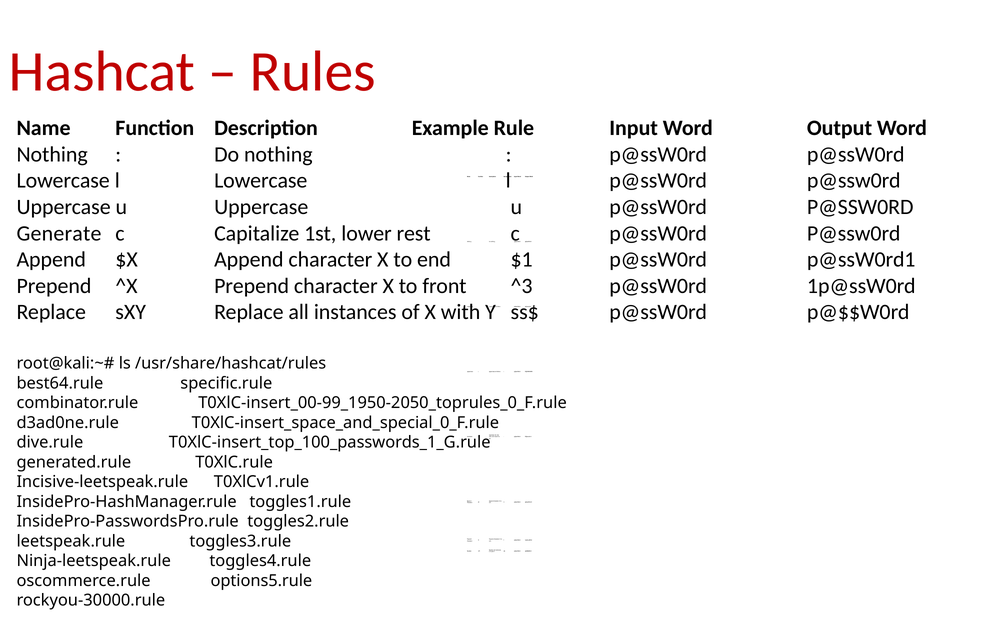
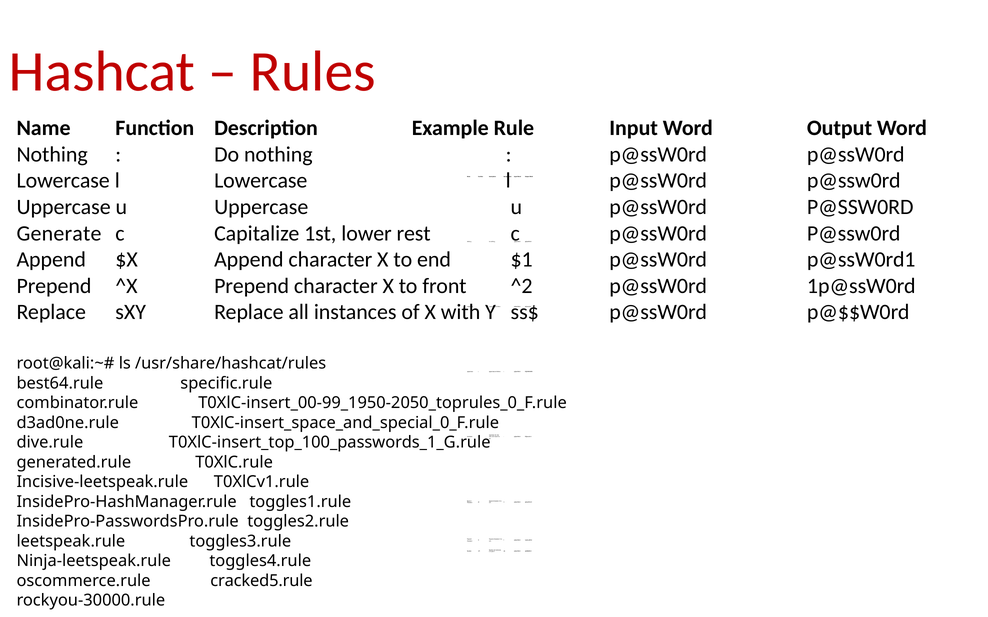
^3: ^3 -> ^2
options5.rule: options5.rule -> cracked5.rule
